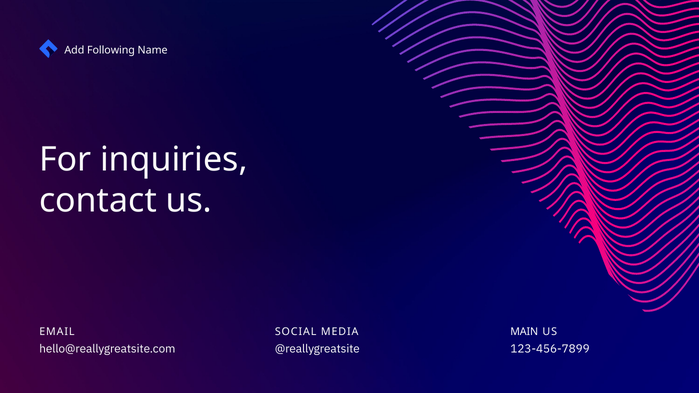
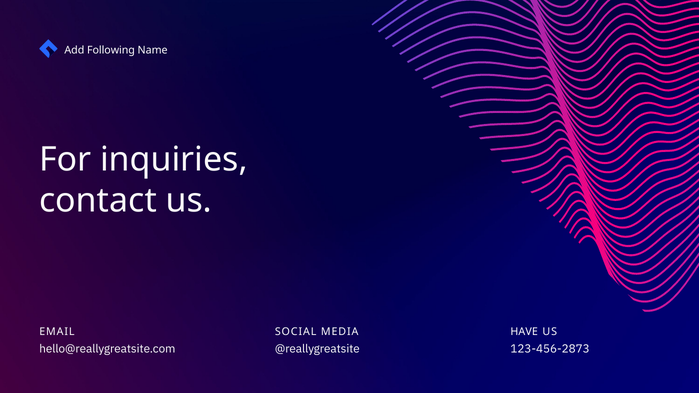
MAIN: MAIN -> HAVE
123-456-7899: 123-456-7899 -> 123-456-2873
